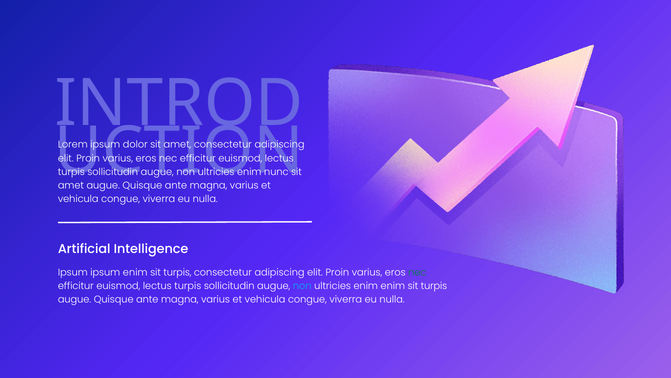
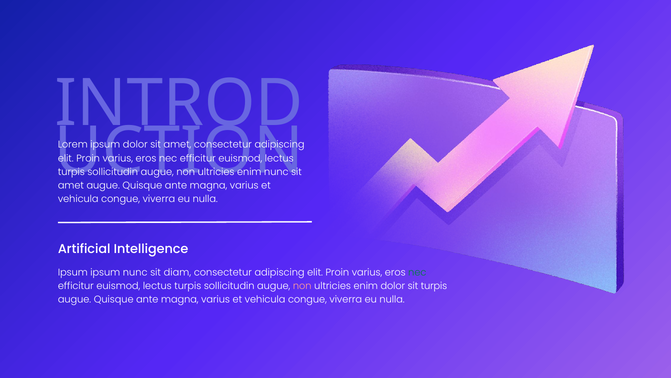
ipsum enim: enim -> nunc
turpis at (177, 272): turpis -> diam
non at (302, 286) colour: light blue -> pink
enim enim: enim -> dolor
